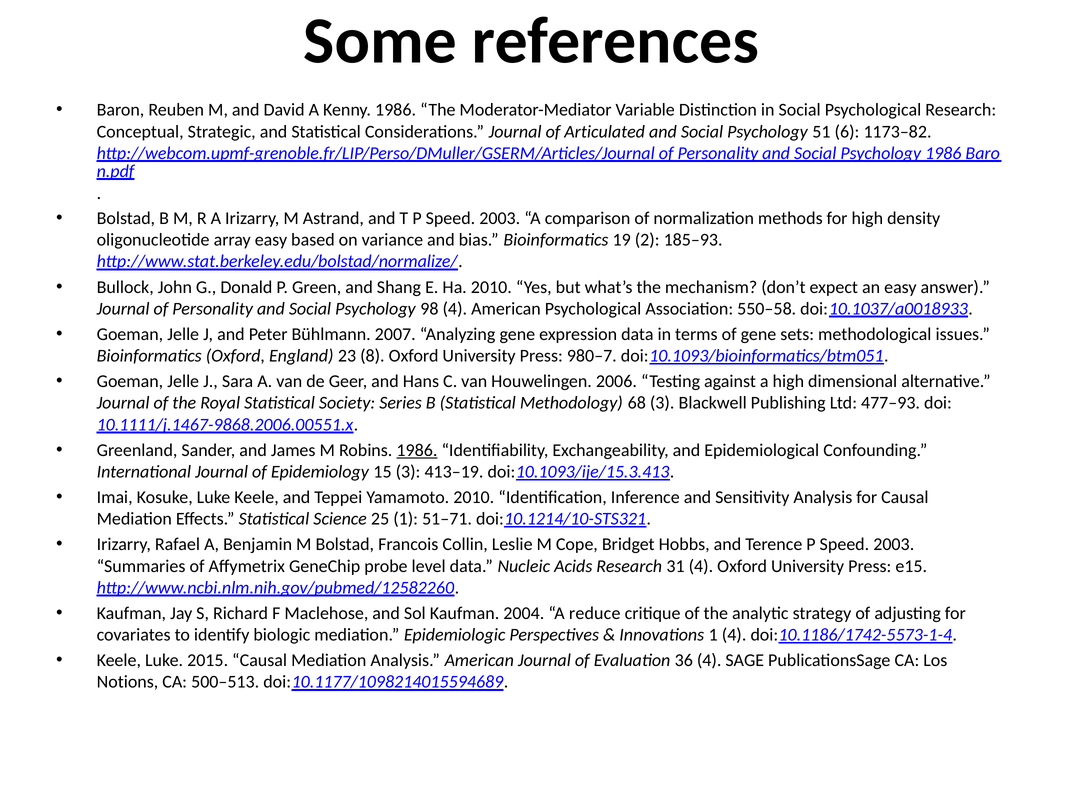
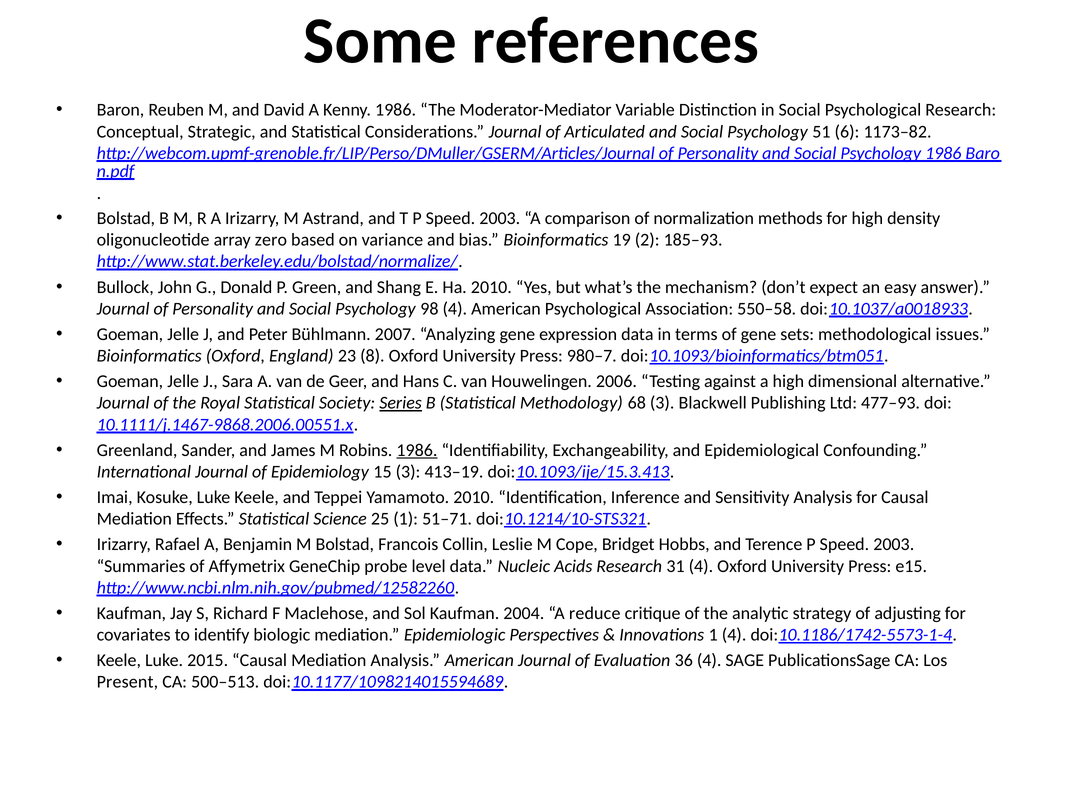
array easy: easy -> zero
Series underline: none -> present
Notions: Notions -> Present
